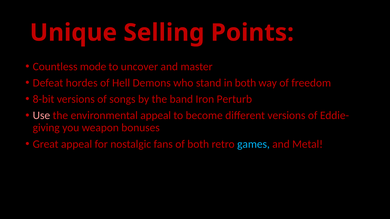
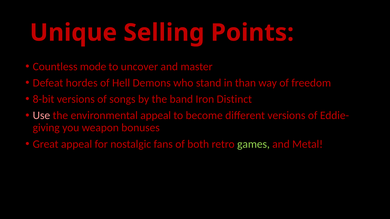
in both: both -> than
Perturb: Perturb -> Distinct
games colour: light blue -> light green
